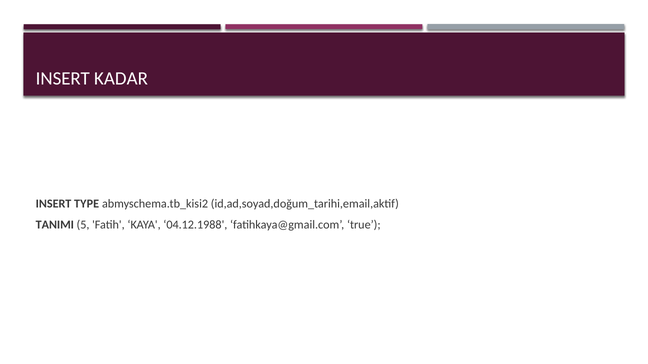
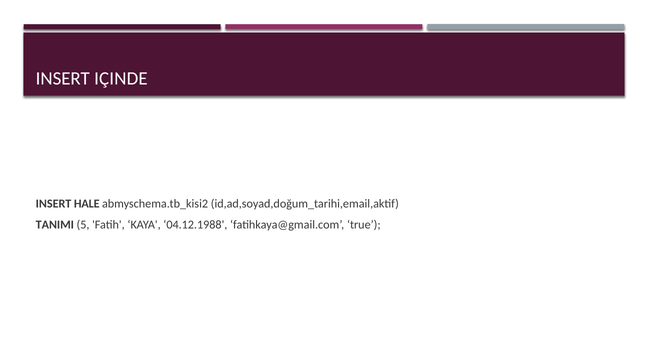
KADAR: KADAR -> IÇINDE
TYPE: TYPE -> HALE
